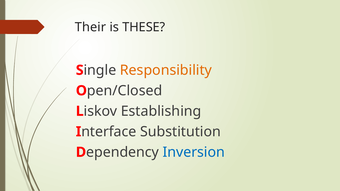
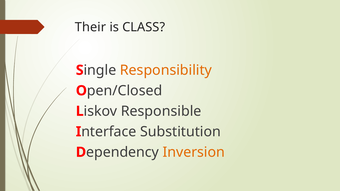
THESE: THESE -> CLASS
Establishing: Establishing -> Responsible
Inversion colour: blue -> orange
